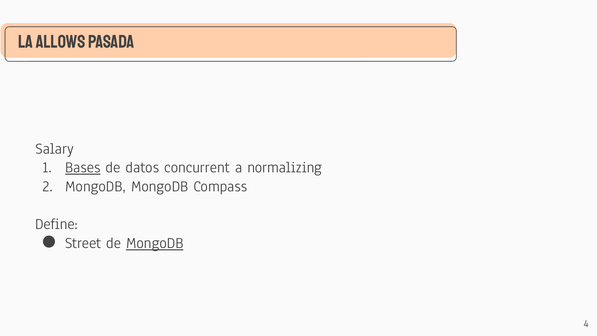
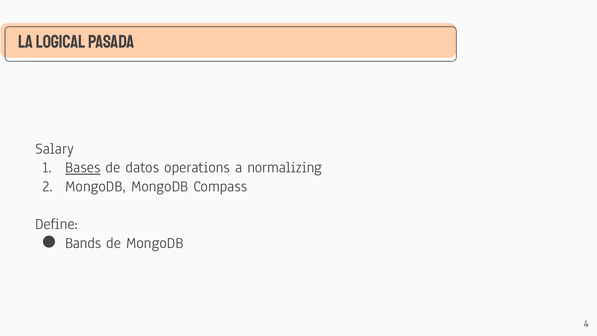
allows: allows -> logical
concurrent: concurrent -> operations
Street: Street -> Bands
MongoDB at (155, 243) underline: present -> none
